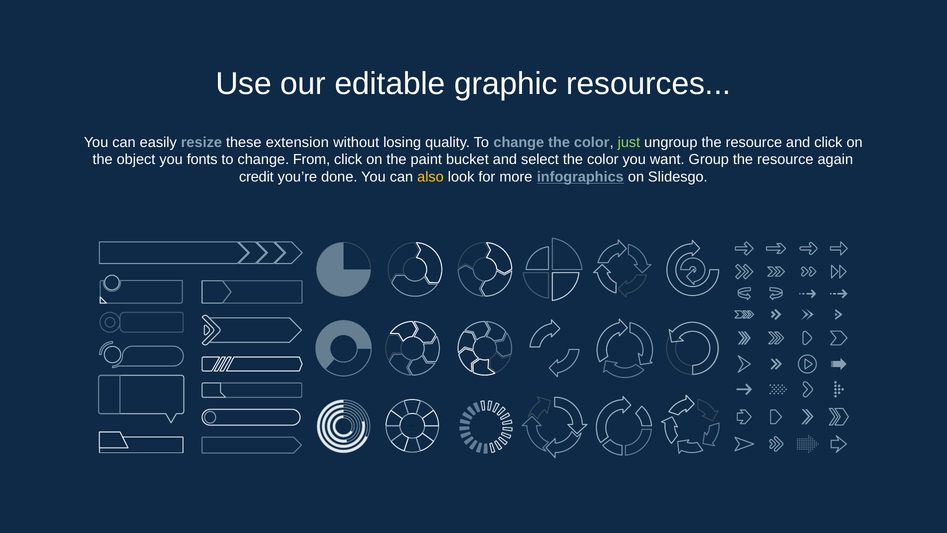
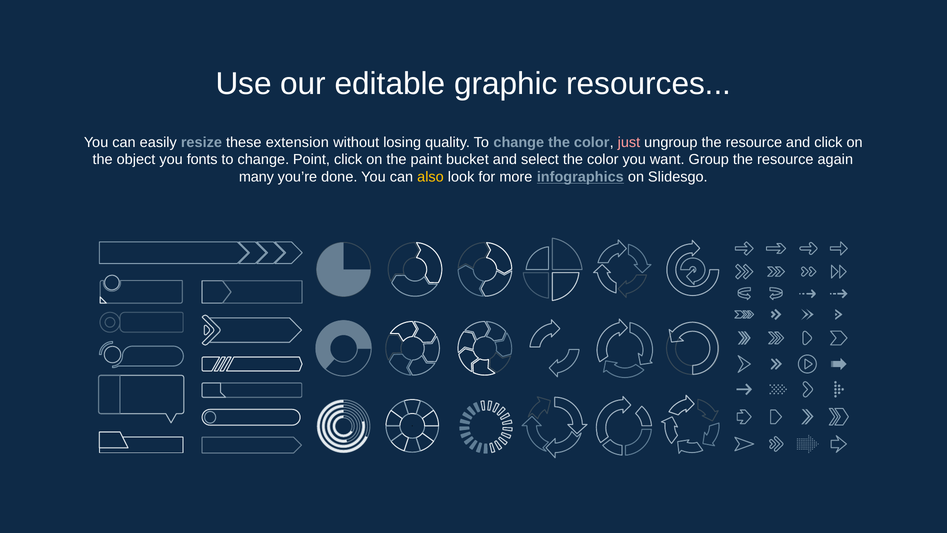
just colour: light green -> pink
From: From -> Point
credit: credit -> many
